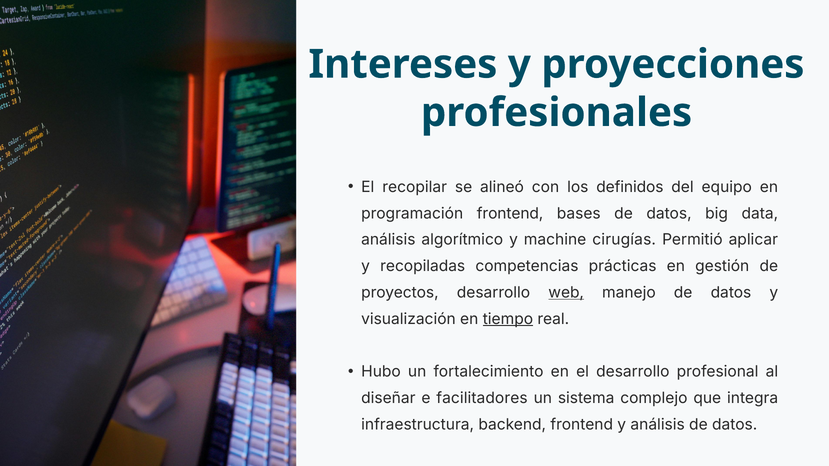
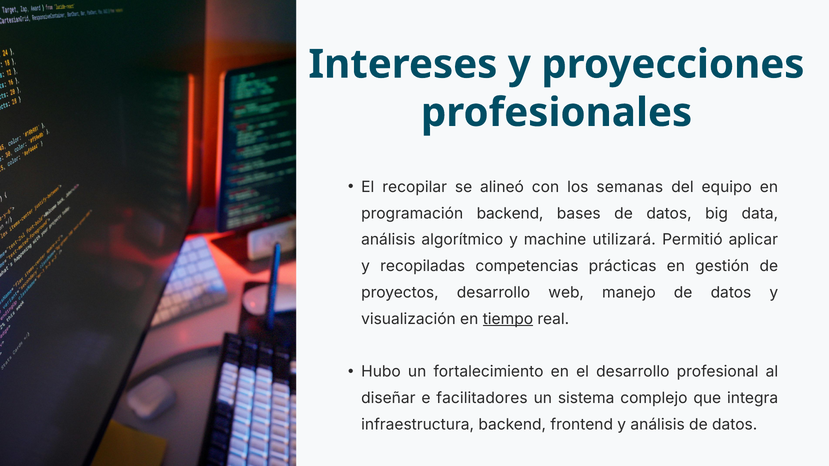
definidos: definidos -> semanas
programación frontend: frontend -> backend
cirugías: cirugías -> utilizará
web underline: present -> none
